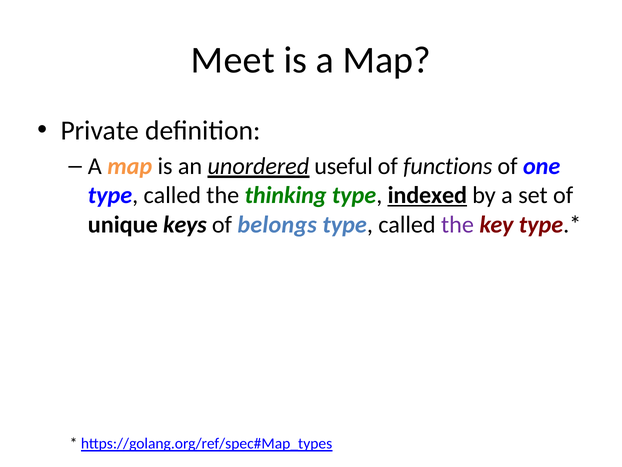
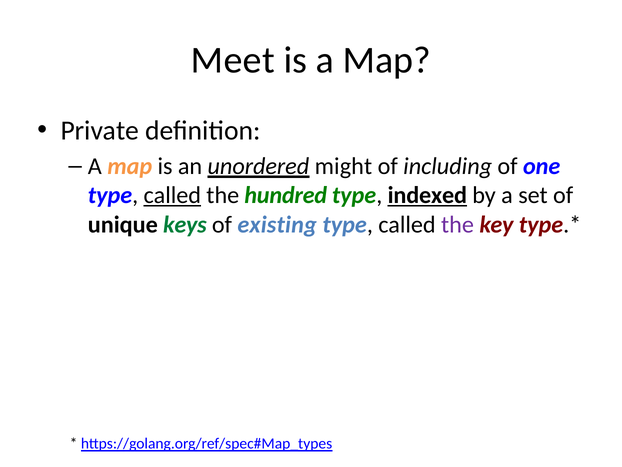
useful: useful -> might
functions: functions -> including
called at (172, 195) underline: none -> present
thinking: thinking -> hundred
keys colour: black -> green
belongs: belongs -> existing
